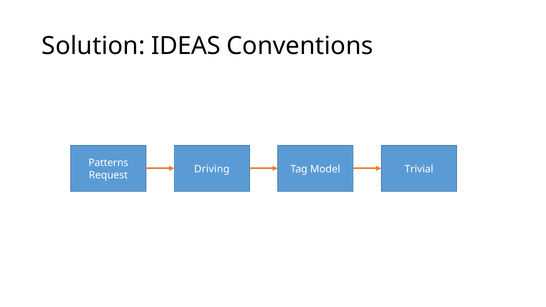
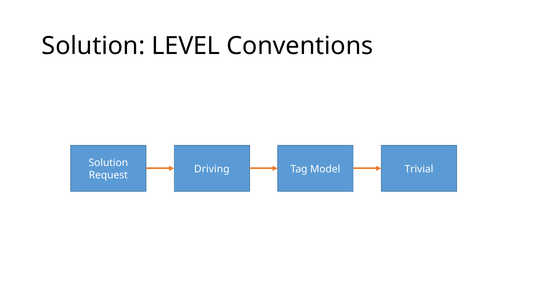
IDEAS: IDEAS -> LEVEL
Patterns at (108, 163): Patterns -> Solution
